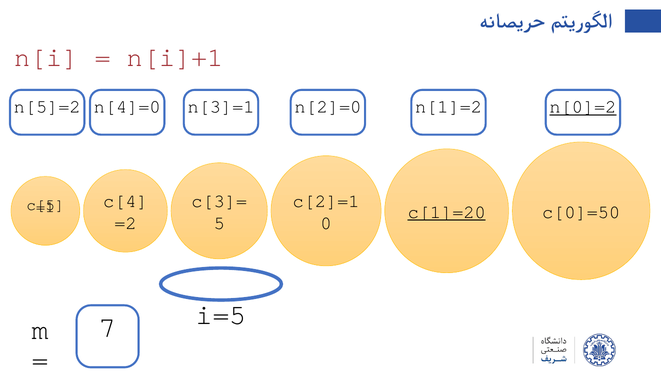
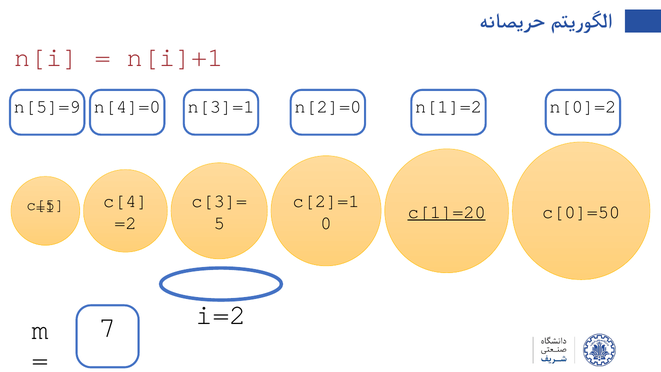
n[5]=2: n[5]=2 -> n[5]=9
n[0]=2 underline: present -> none
i=5: i=5 -> i=2
